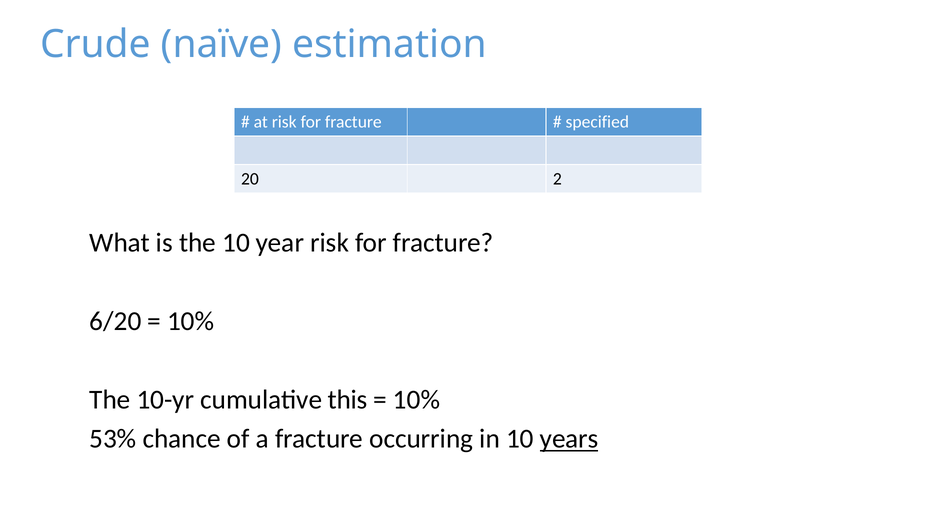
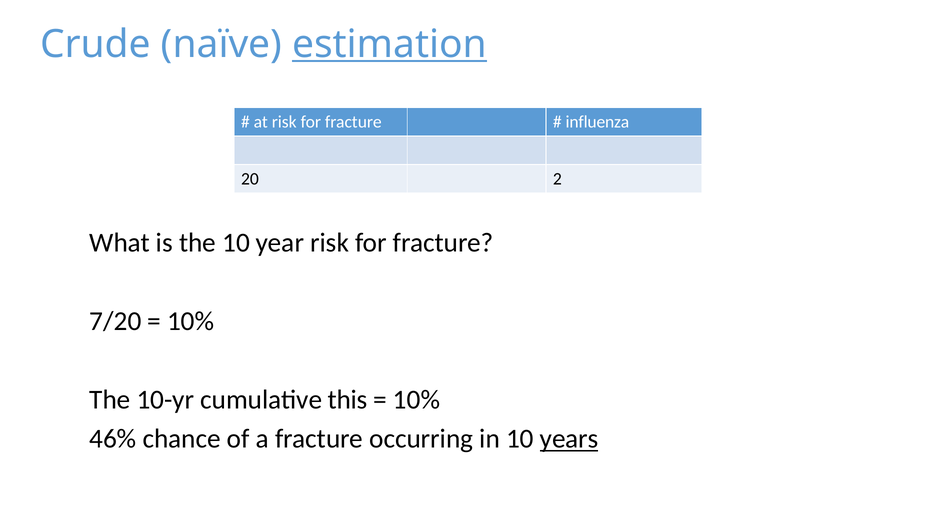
estimation underline: none -> present
specified: specified -> influenza
6/20: 6/20 -> 7/20
53%: 53% -> 46%
